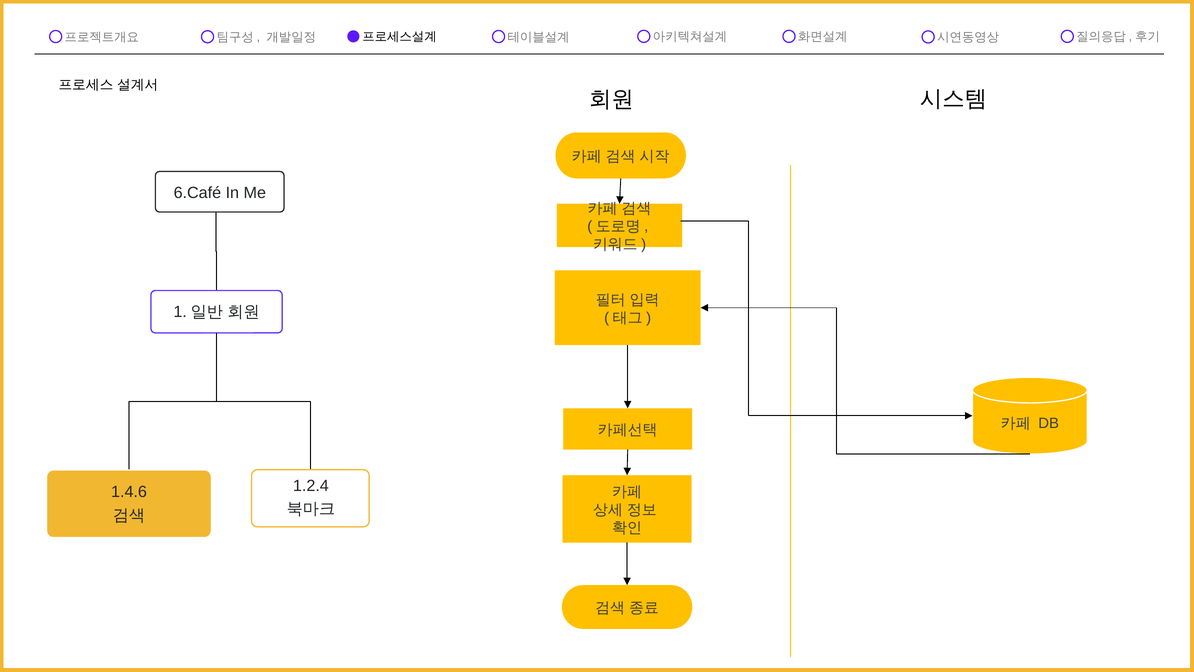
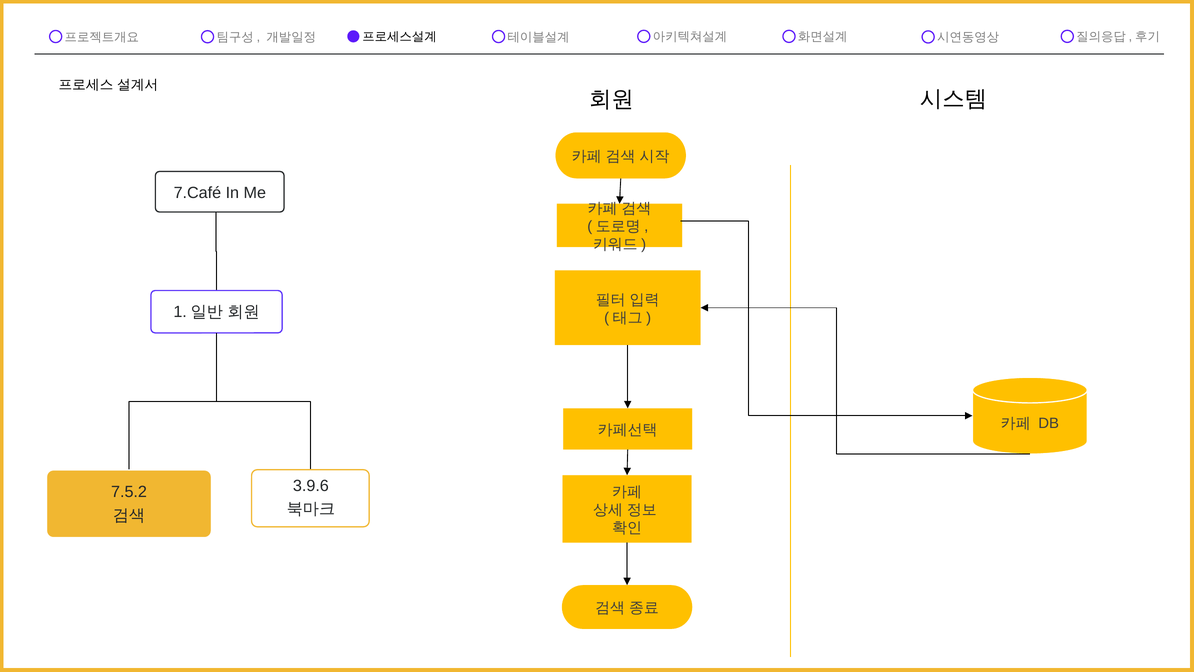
6.Café: 6.Café -> 7.Café
1.2.4: 1.2.4 -> 3.9.6
1.4.6: 1.4.6 -> 7.5.2
